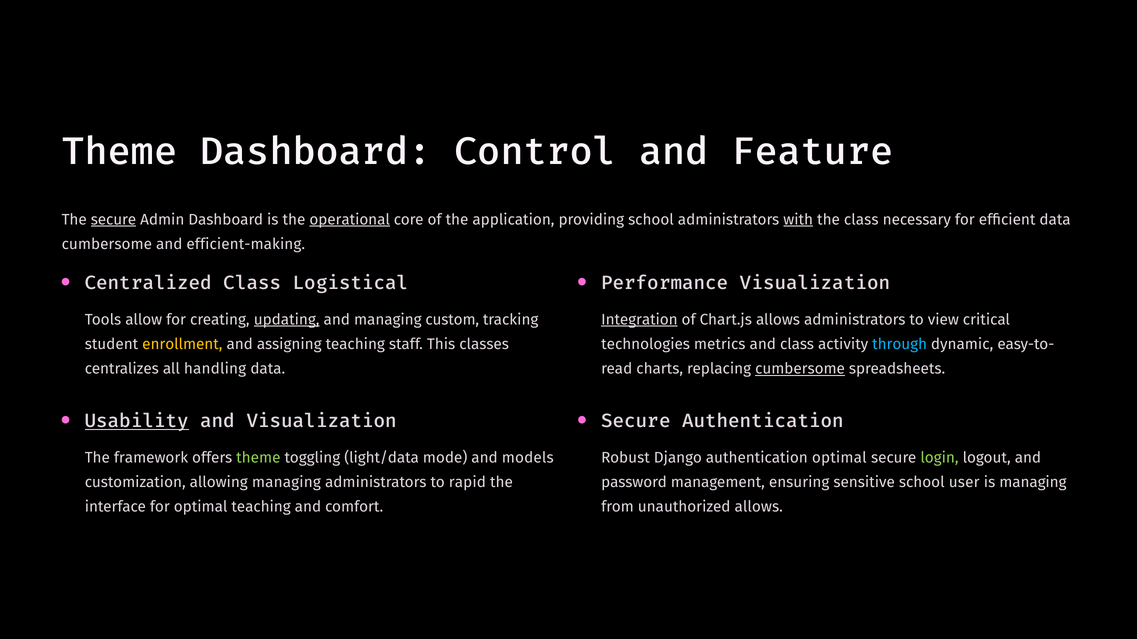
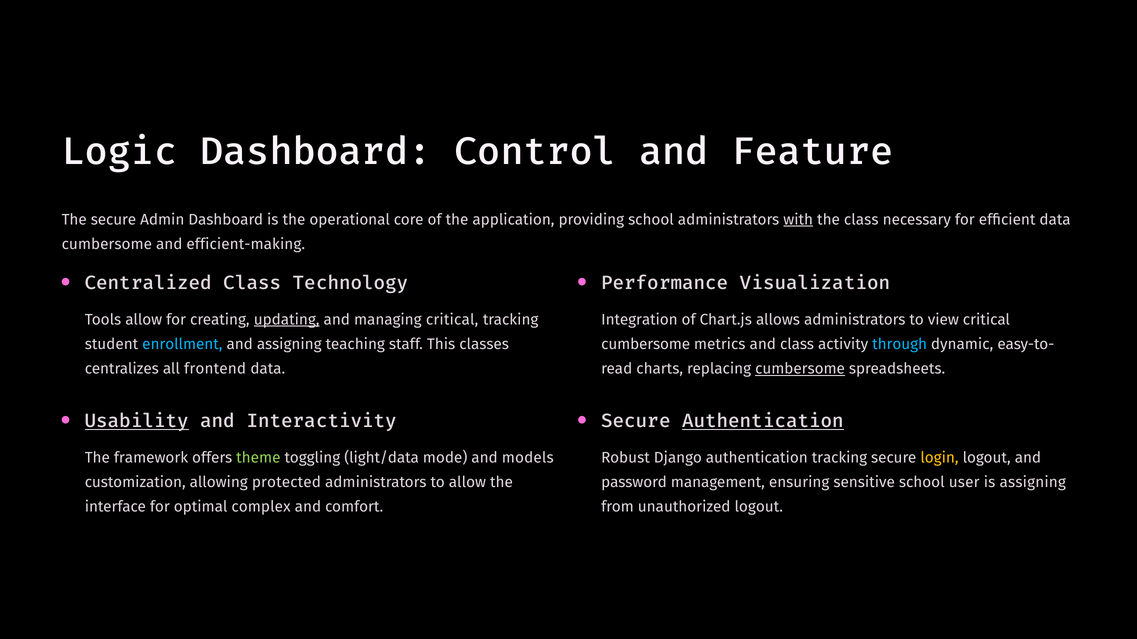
Theme at (119, 152): Theme -> Logic
secure at (113, 220) underline: present -> none
operational underline: present -> none
Logistical: Logistical -> Technology
managing custom: custom -> critical
Integration underline: present -> none
enrollment colour: yellow -> light blue
technologies at (646, 344): technologies -> cumbersome
handling: handling -> frontend
and Visualization: Visualization -> Interactivity
Authentication at (763, 422) underline: none -> present
authentication optimal: optimal -> tracking
login colour: light green -> yellow
allowing managing: managing -> protected
to rapid: rapid -> allow
is managing: managing -> assigning
optimal teaching: teaching -> complex
unauthorized allows: allows -> logout
